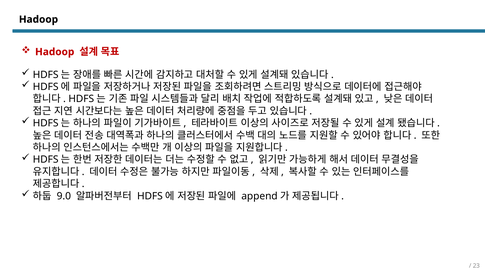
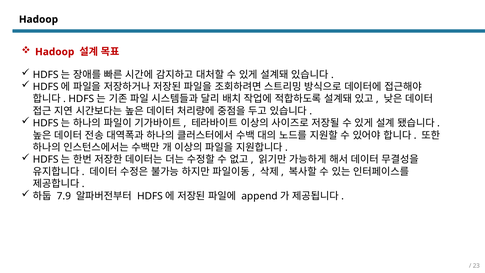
9.0: 9.0 -> 7.9
